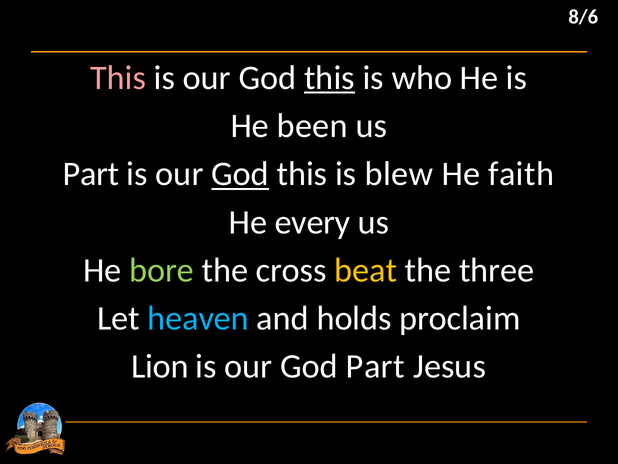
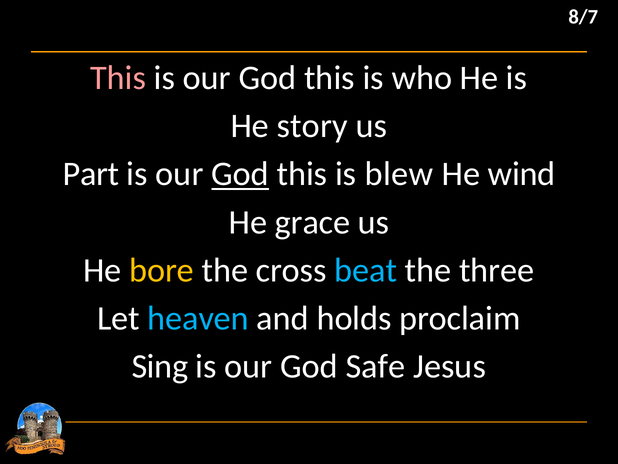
8/6: 8/6 -> 8/7
this at (329, 78) underline: present -> none
been: been -> story
faith: faith -> wind
every: every -> grace
bore colour: light green -> yellow
beat colour: yellow -> light blue
Lion: Lion -> Sing
God Part: Part -> Safe
